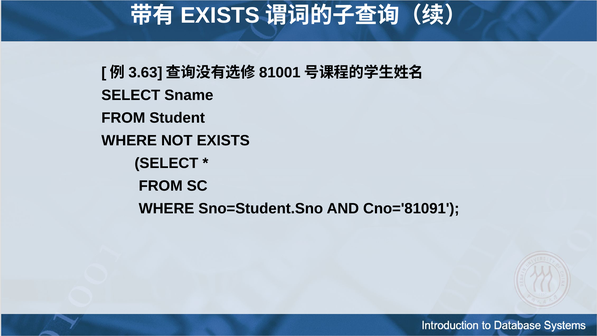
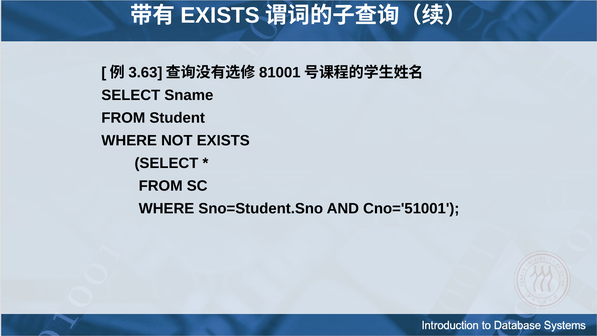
Cno='81091: Cno='81091 -> Cno='51001
